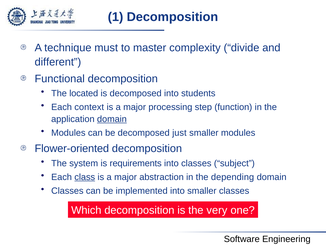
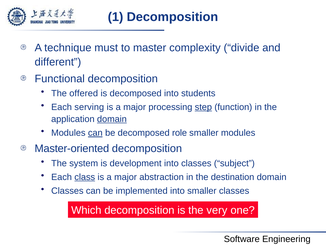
located: located -> offered
context: context -> serving
step underline: none -> present
can at (95, 133) underline: none -> present
just: just -> role
Flower-oriented: Flower-oriented -> Master-oriented
requirements: requirements -> development
depending: depending -> destination
